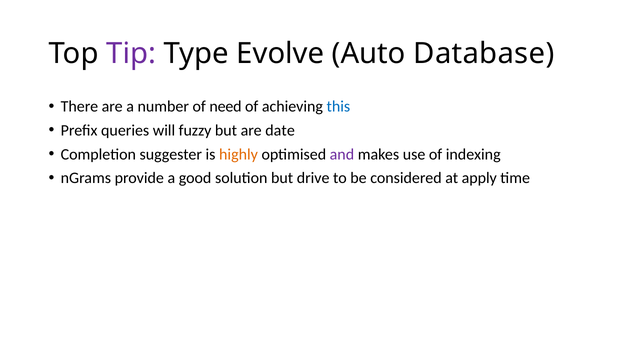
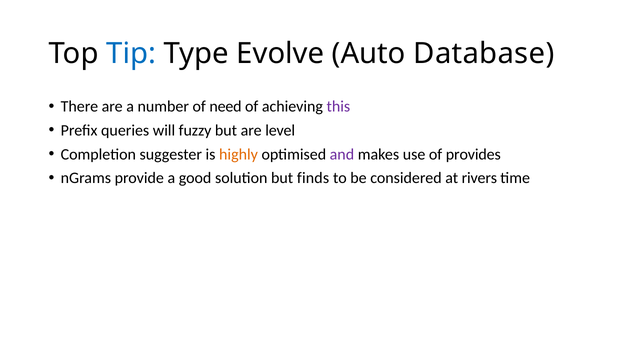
Tip colour: purple -> blue
this colour: blue -> purple
date: date -> level
indexing: indexing -> provides
drive: drive -> finds
apply: apply -> rivers
